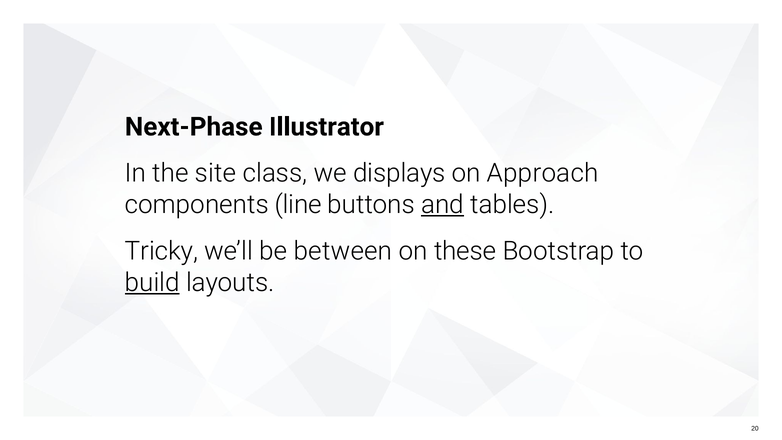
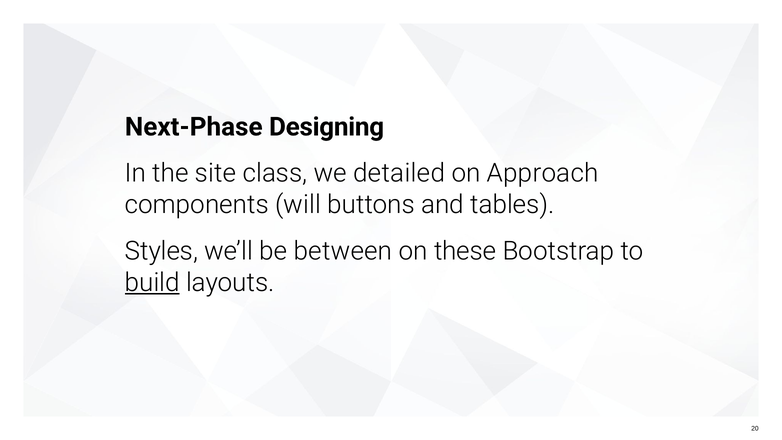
Illustrator: Illustrator -> Designing
displays: displays -> detailed
line: line -> will
and underline: present -> none
Tricky: Tricky -> Styles
